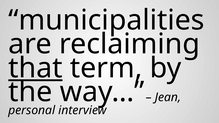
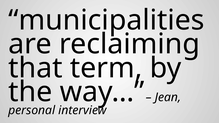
that underline: present -> none
